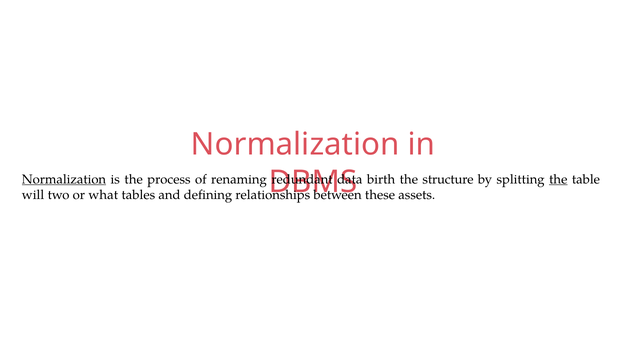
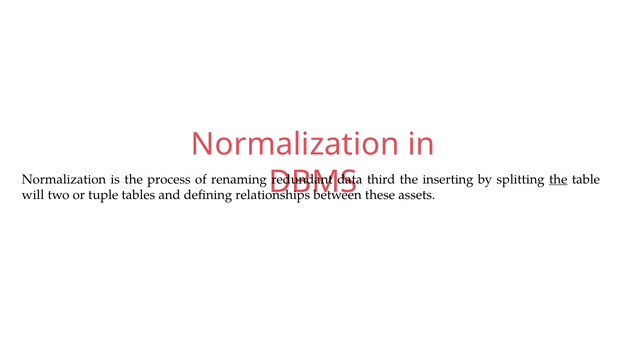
Normalization at (64, 179) underline: present -> none
birth: birth -> third
structure: structure -> inserting
what: what -> tuple
